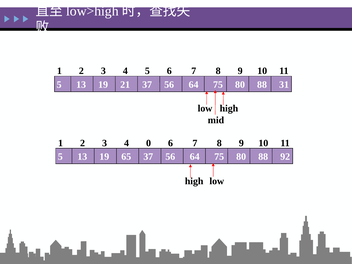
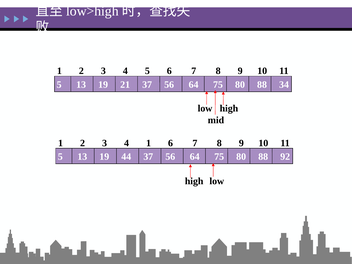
31: 31 -> 34
4 0: 0 -> 1
65: 65 -> 44
